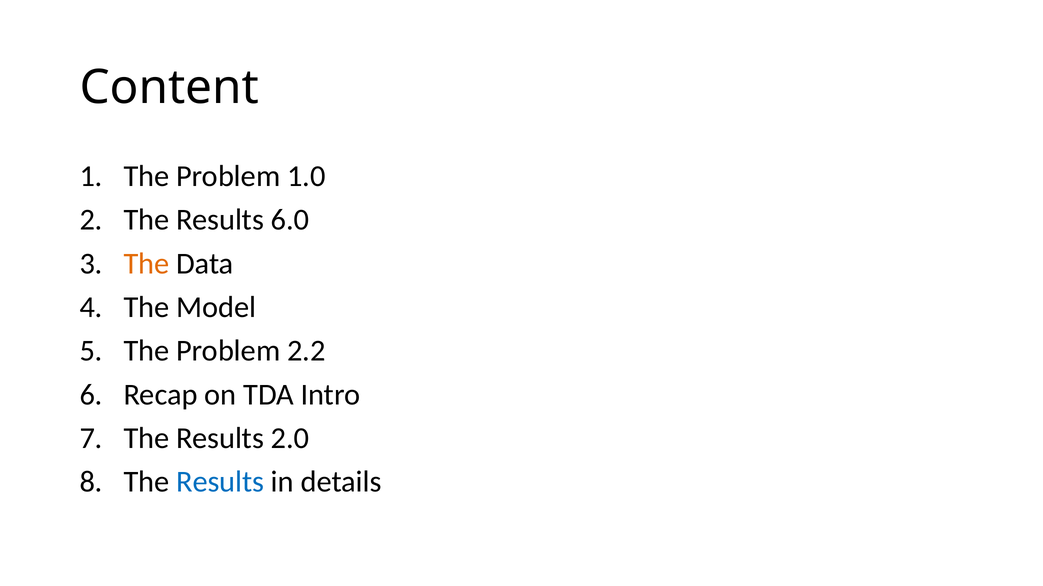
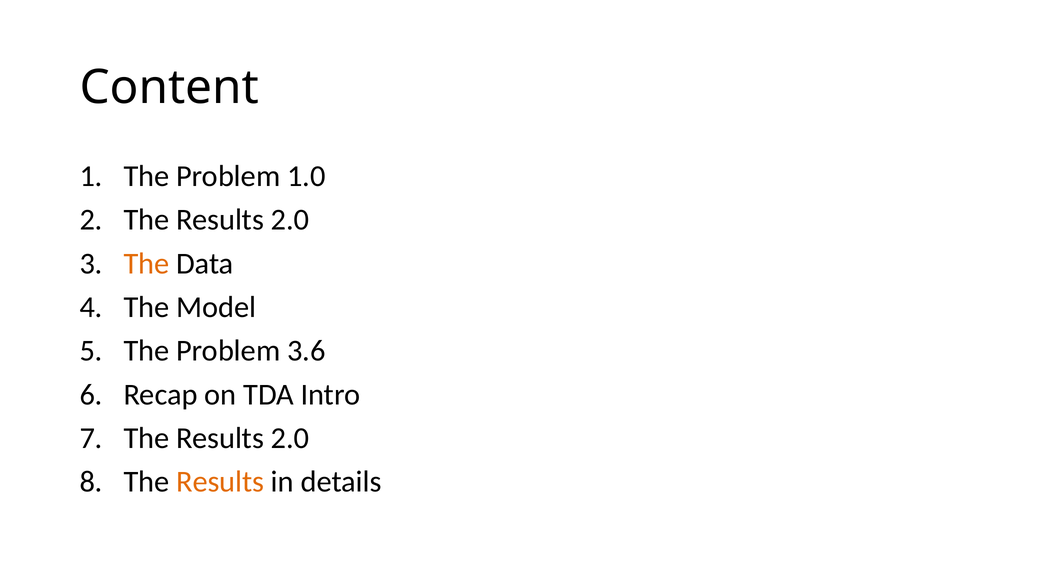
6.0 at (290, 220): 6.0 -> 2.0
2.2: 2.2 -> 3.6
Results at (220, 482) colour: blue -> orange
